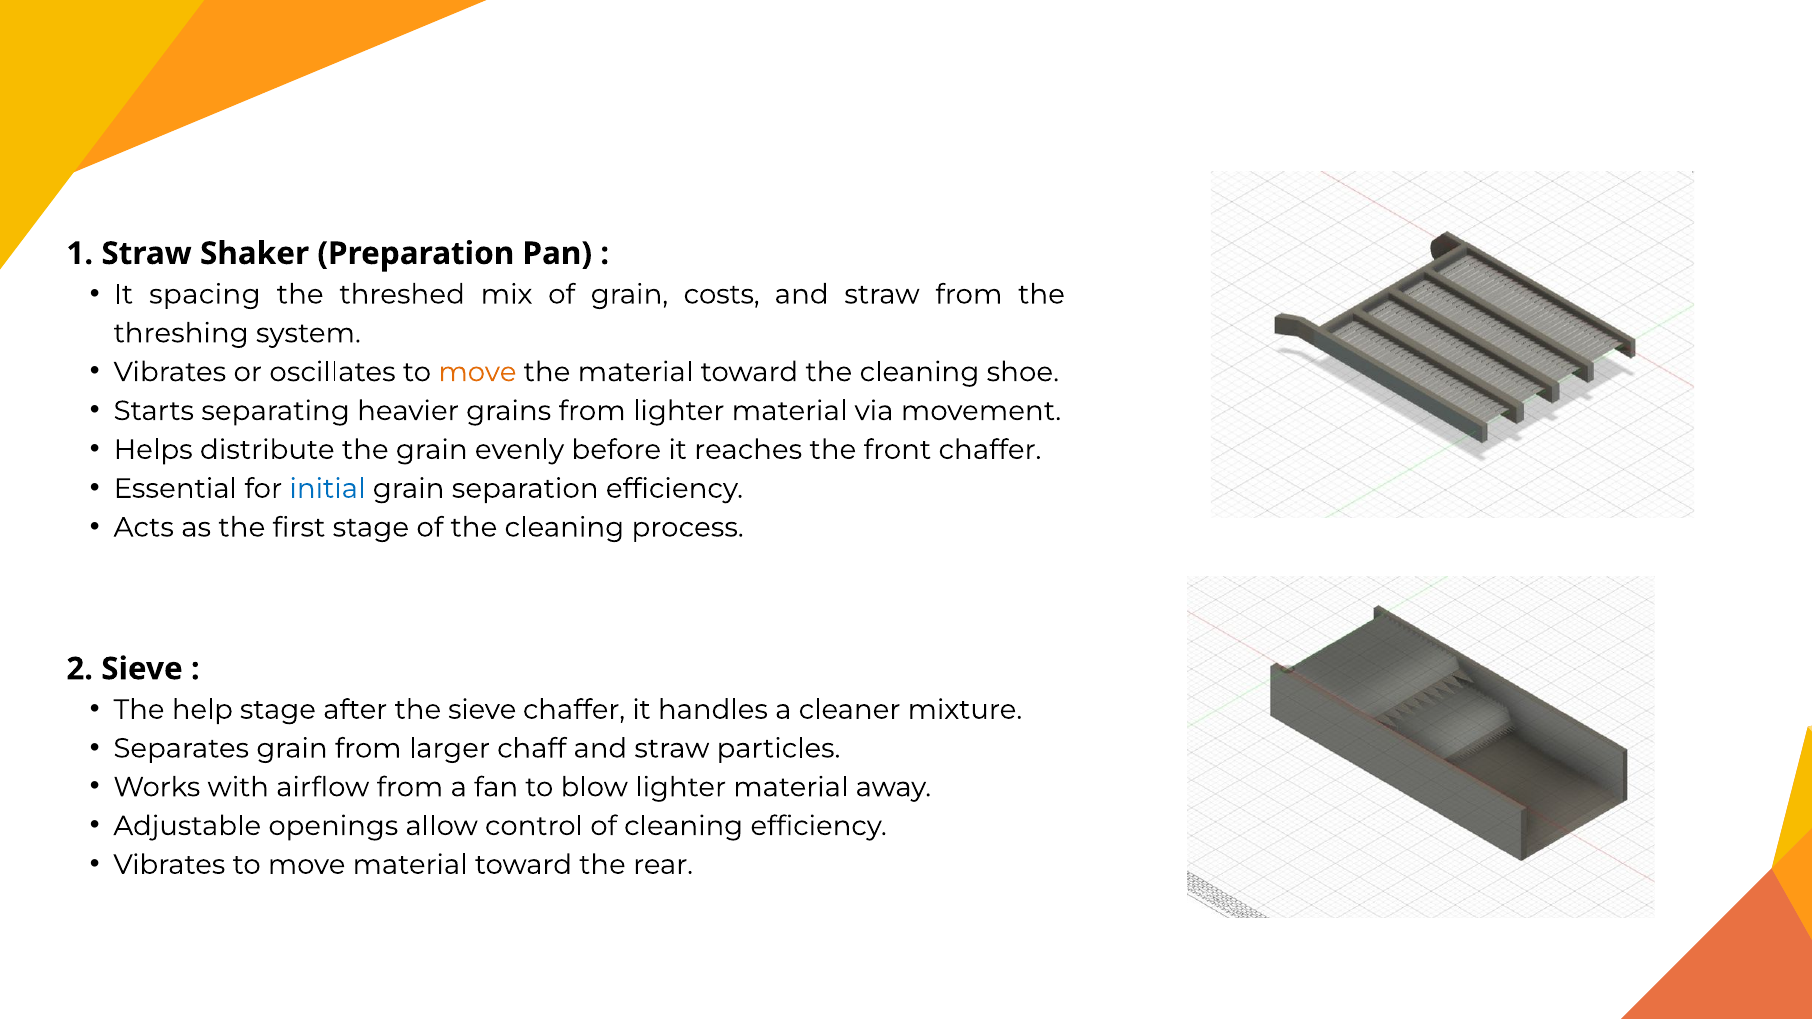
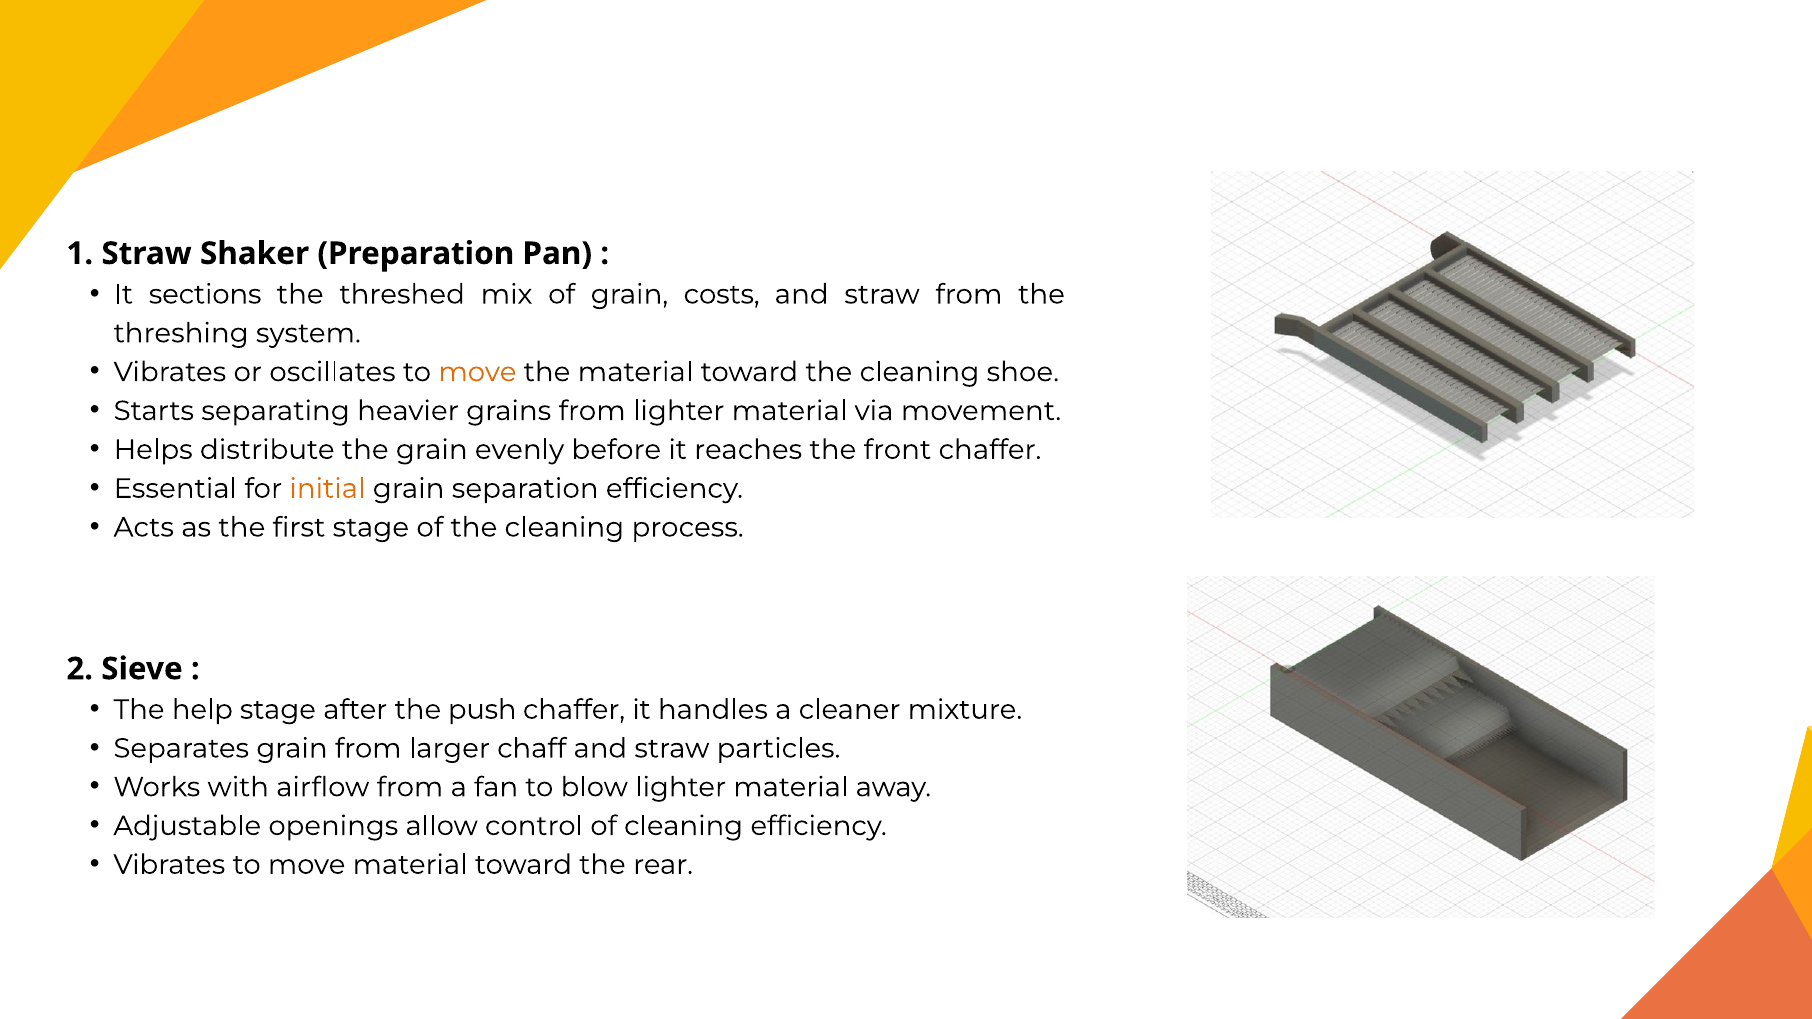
spacing: spacing -> sections
initial colour: blue -> orange
the sieve: sieve -> push
